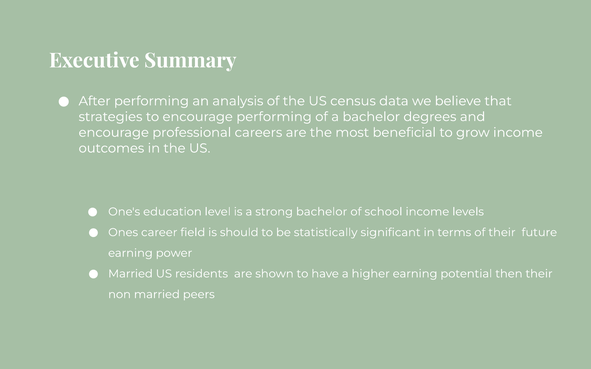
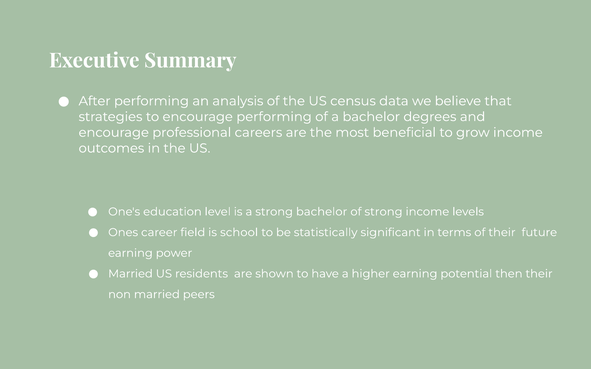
of school: school -> strong
should: should -> school
